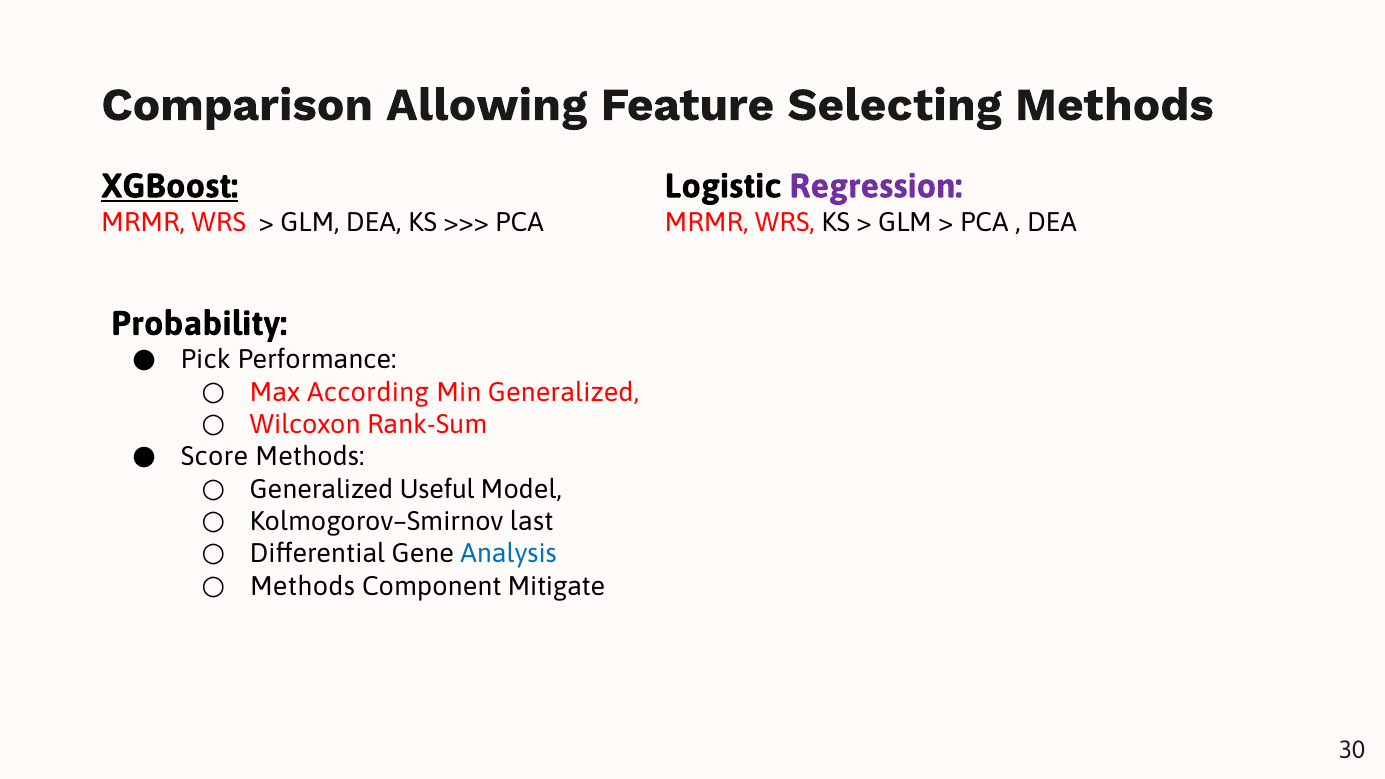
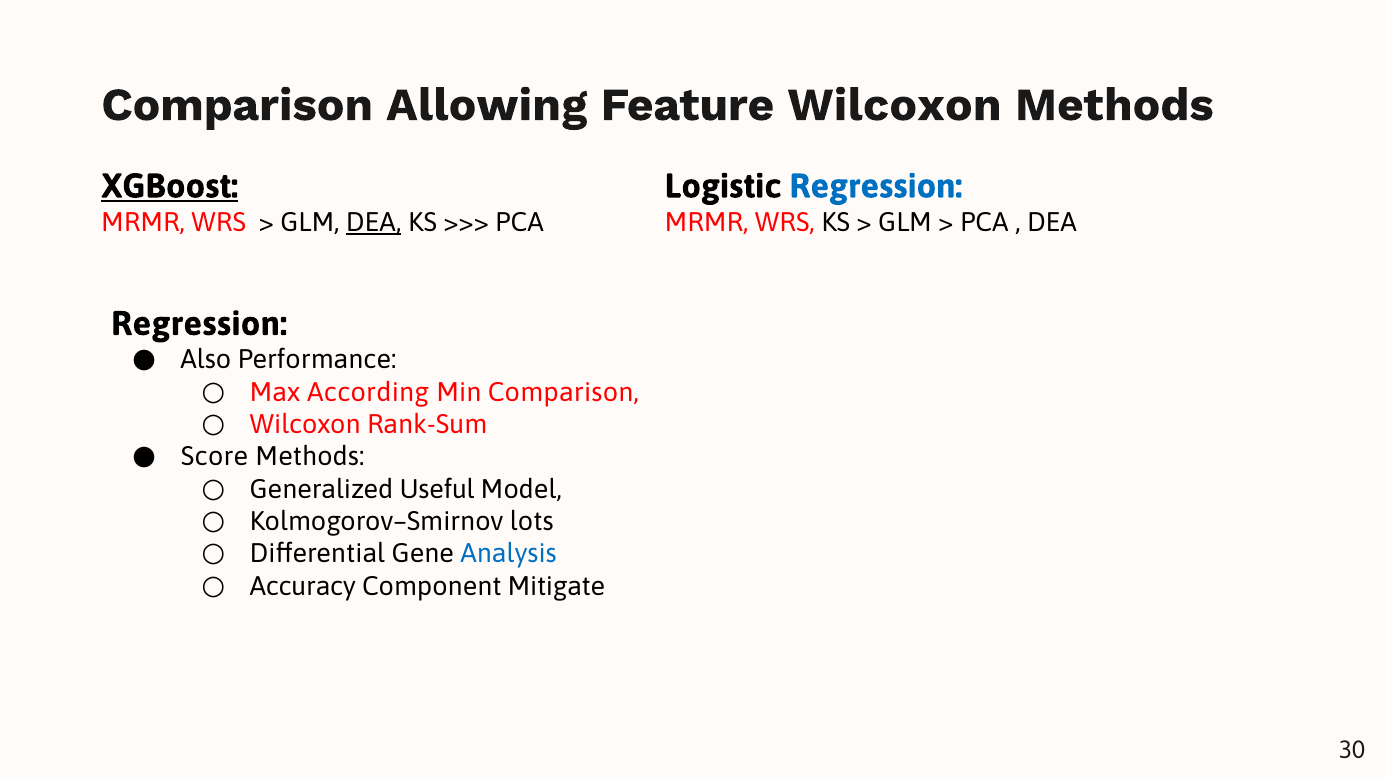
Feature Selecting: Selecting -> Wilcoxon
Regression at (876, 186) colour: purple -> blue
DEA at (374, 223) underline: none -> present
Probability at (199, 324): Probability -> Regression
Pick: Pick -> Also
Min Generalized: Generalized -> Comparison
last: last -> lots
Methods at (302, 586): Methods -> Accuracy
